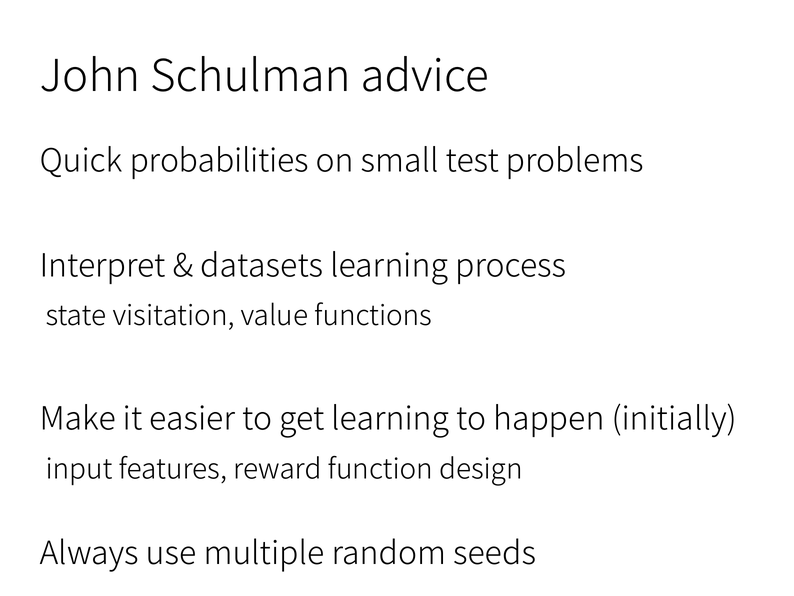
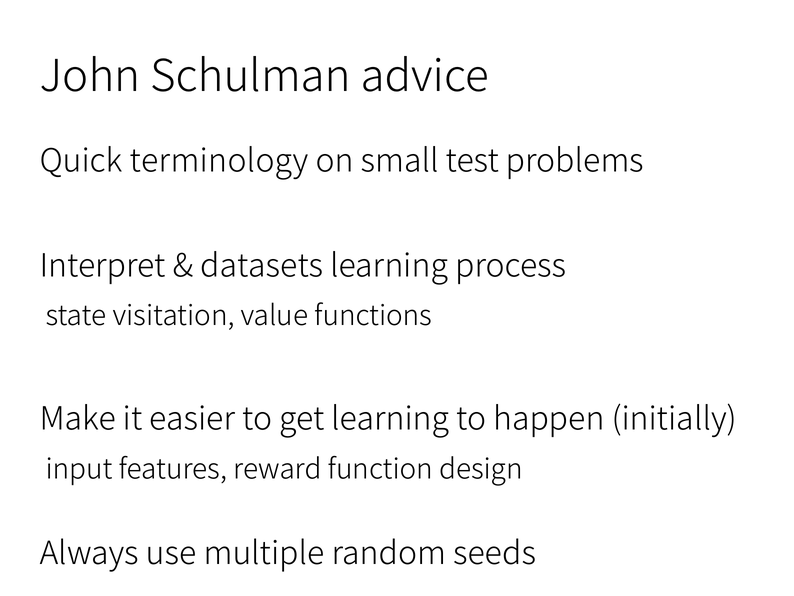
probabilities: probabilities -> terminology
